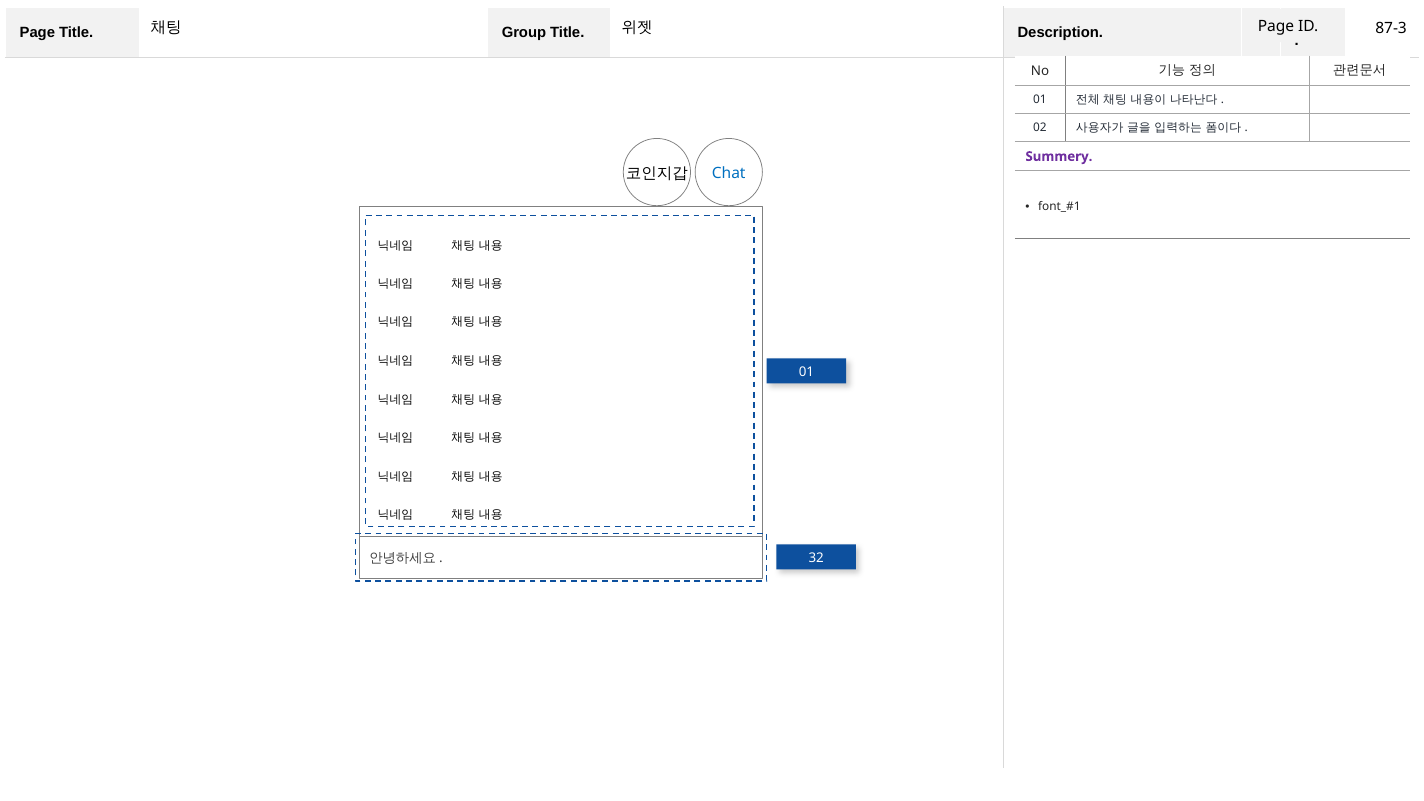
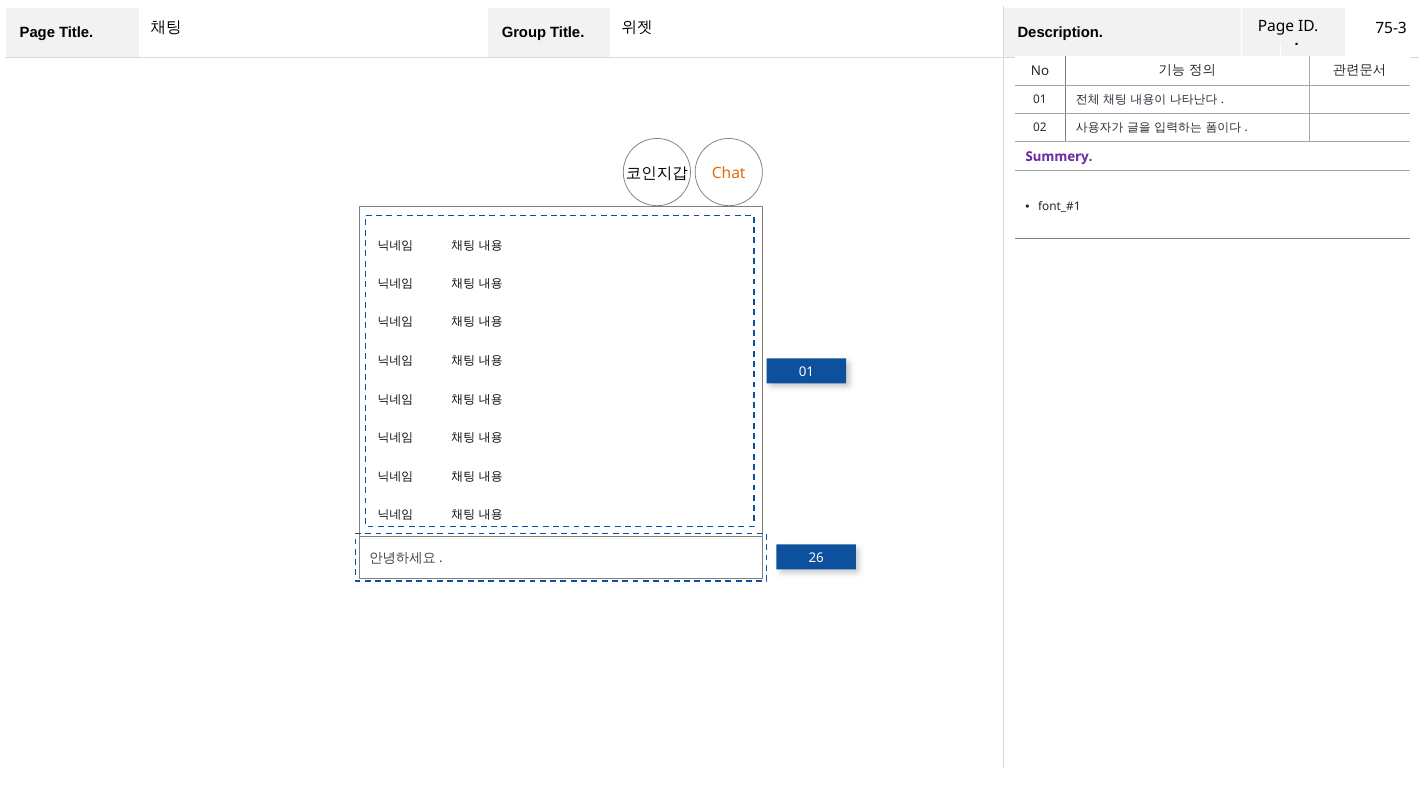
87-3: 87-3 -> 75-3
Chat colour: blue -> orange
32: 32 -> 26
